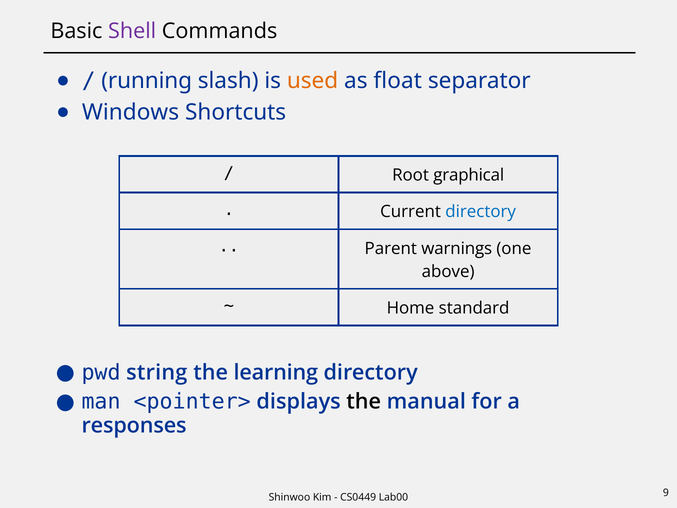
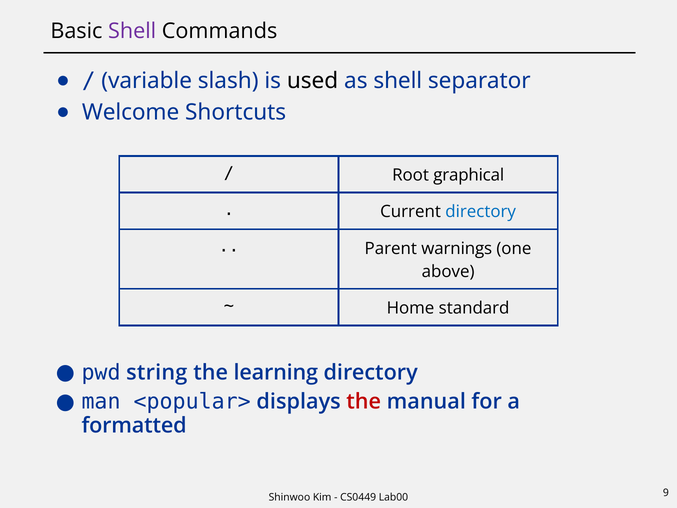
running: running -> variable
used colour: orange -> black
as float: float -> shell
Windows: Windows -> Welcome
<pointer>: <pointer> -> <popular>
the at (364, 402) colour: black -> red
responses: responses -> formatted
